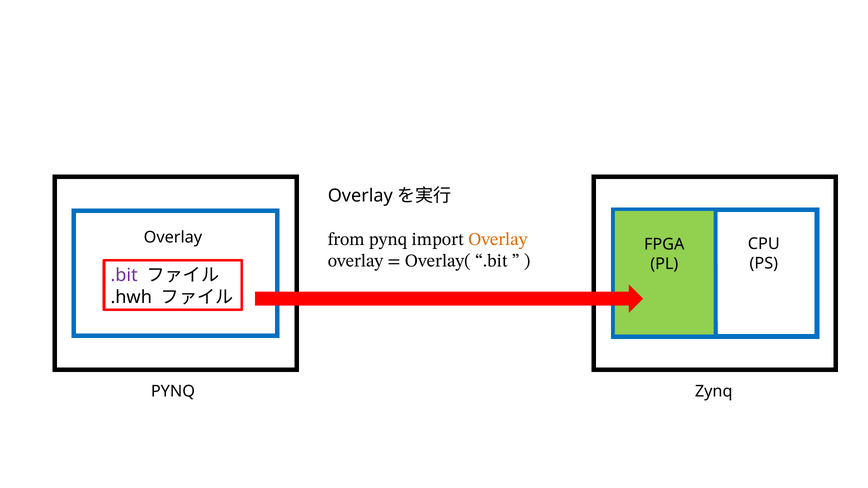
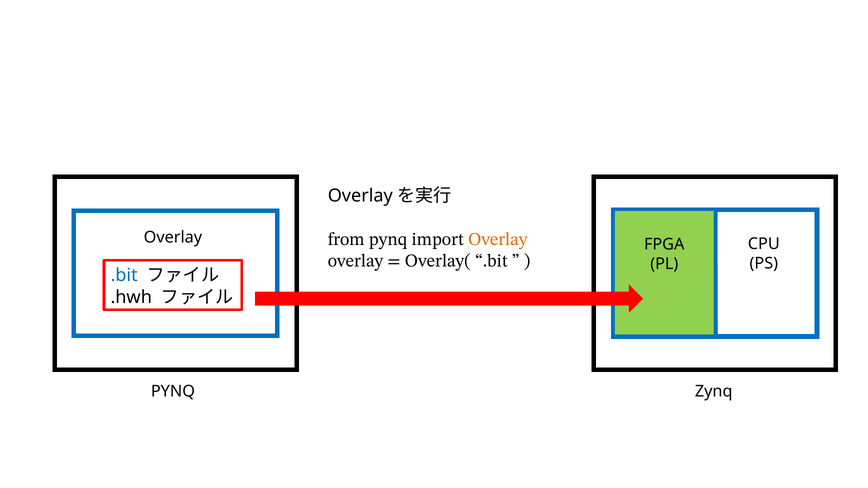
.bit at (124, 276) colour: purple -> blue
